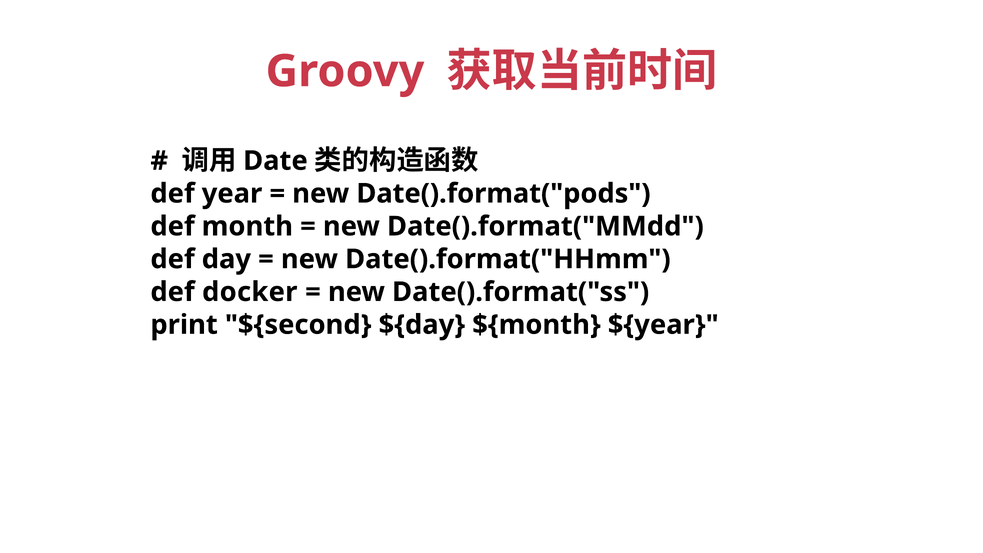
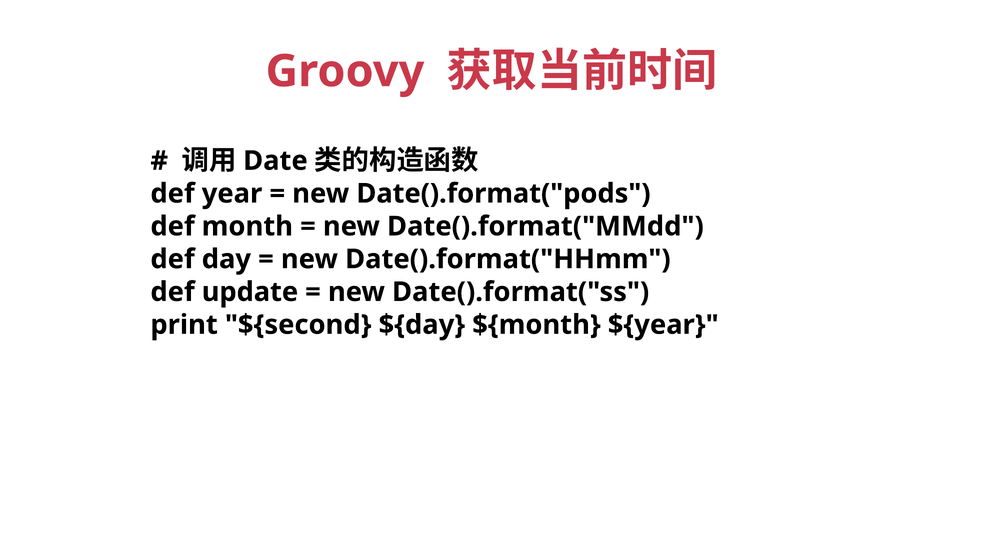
docker: docker -> update
